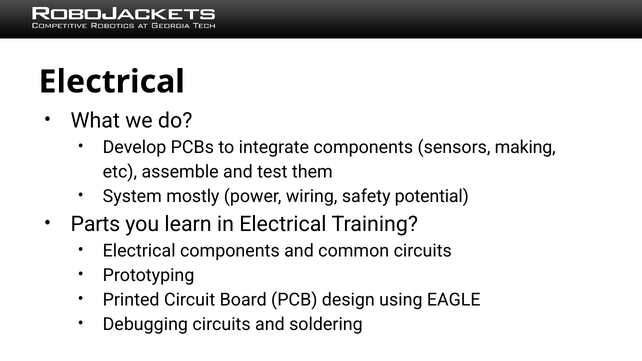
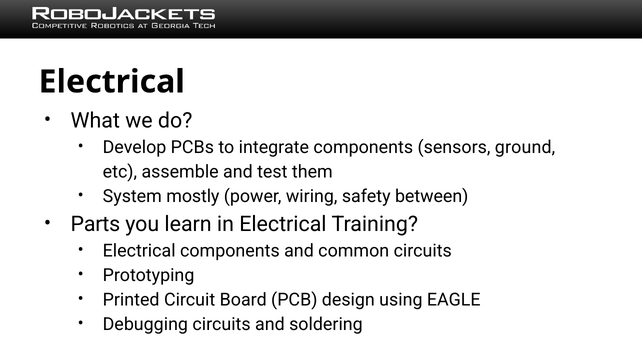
making: making -> ground
potential: potential -> between
